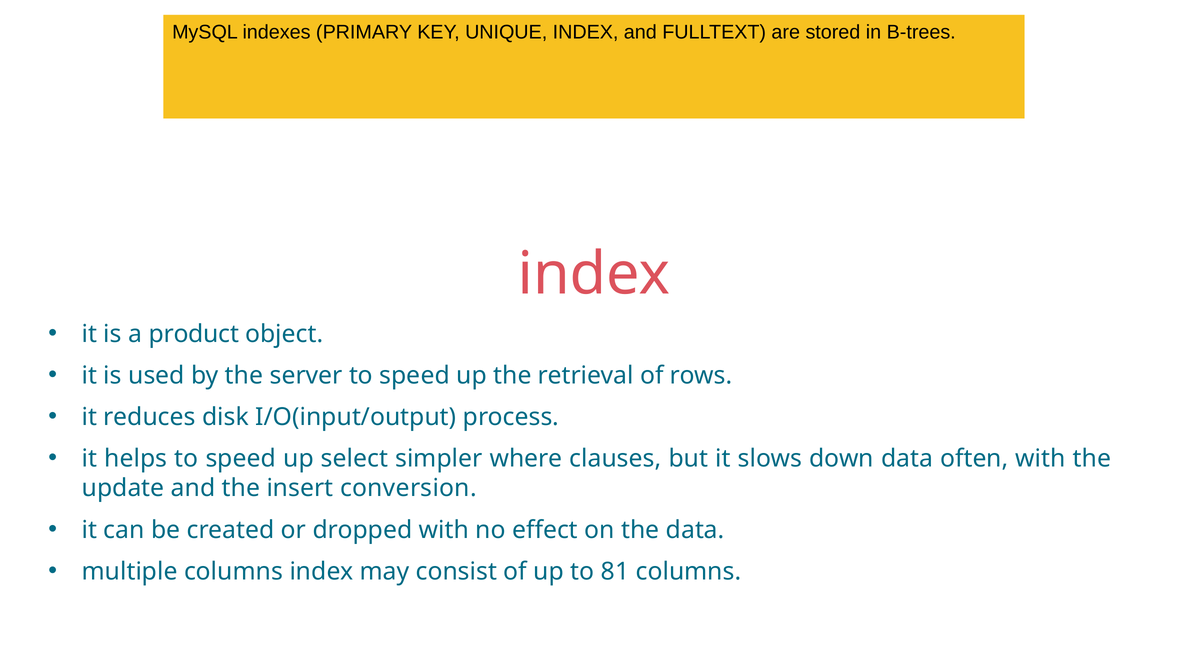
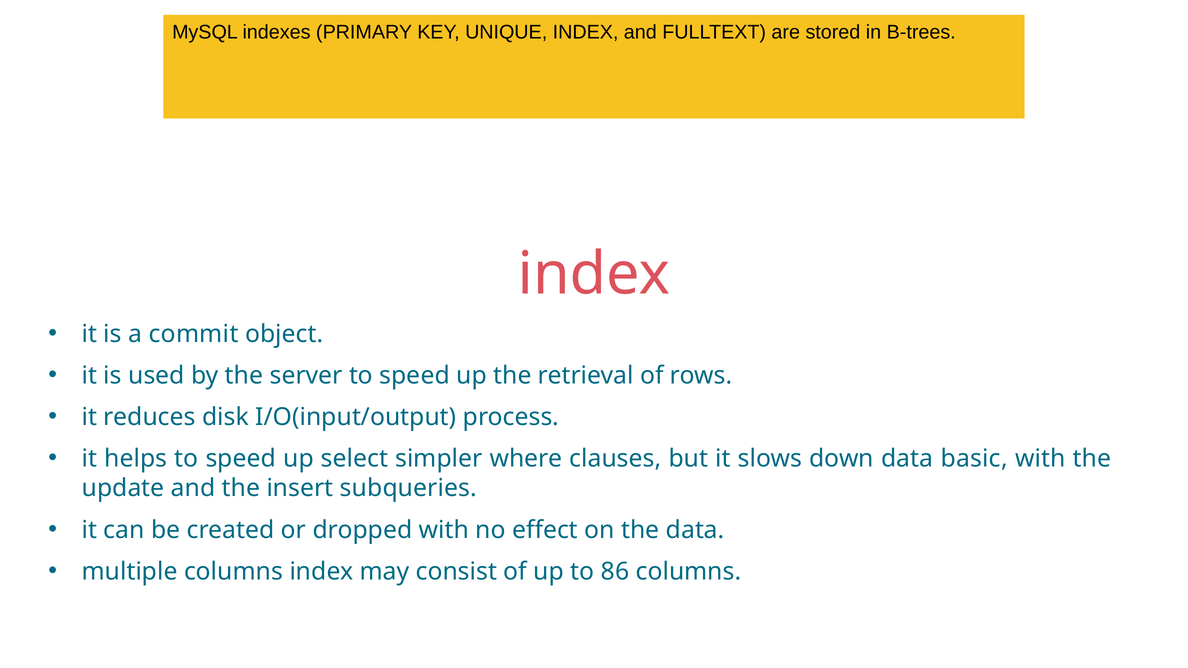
product: product -> commit
often: often -> basic
conversion: conversion -> subqueries
81: 81 -> 86
